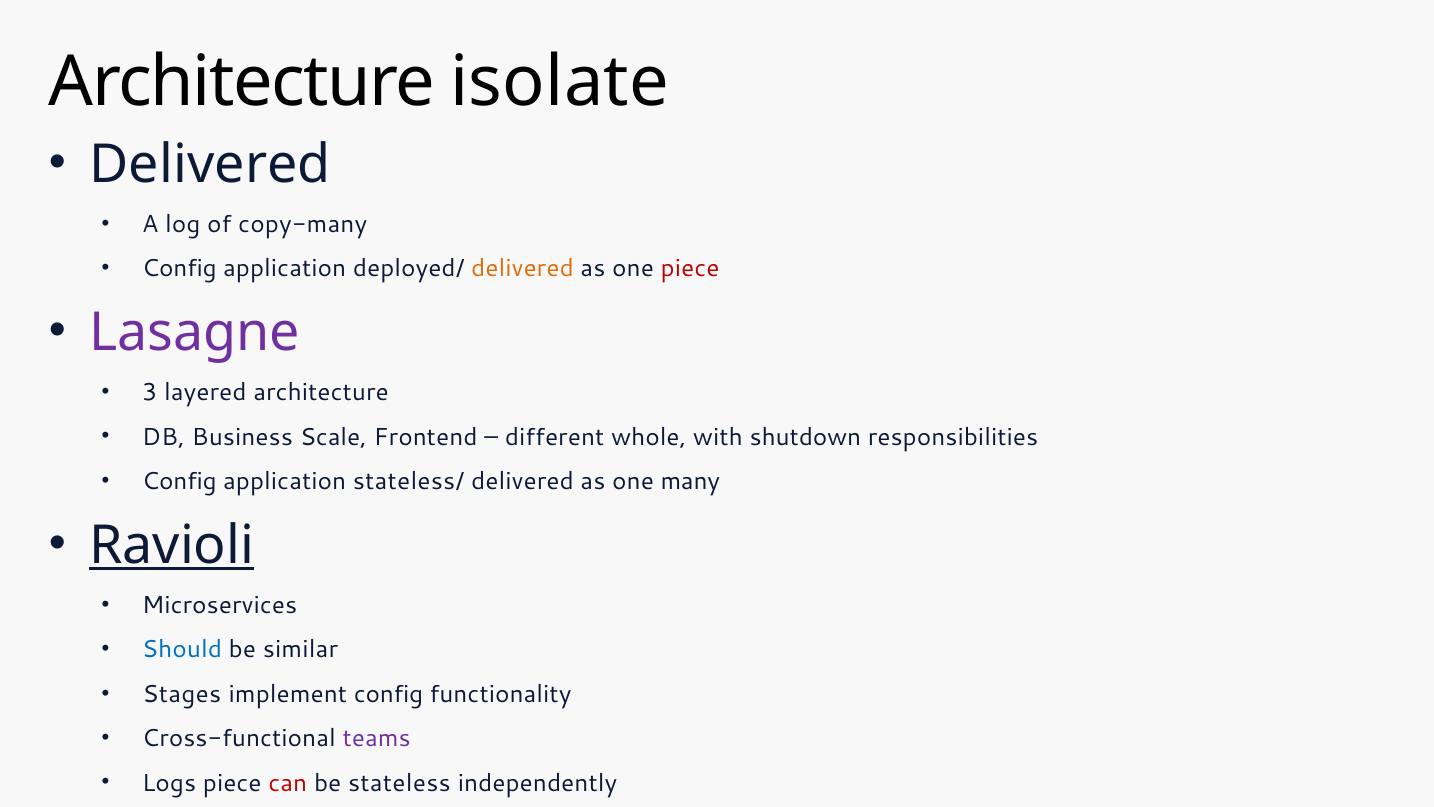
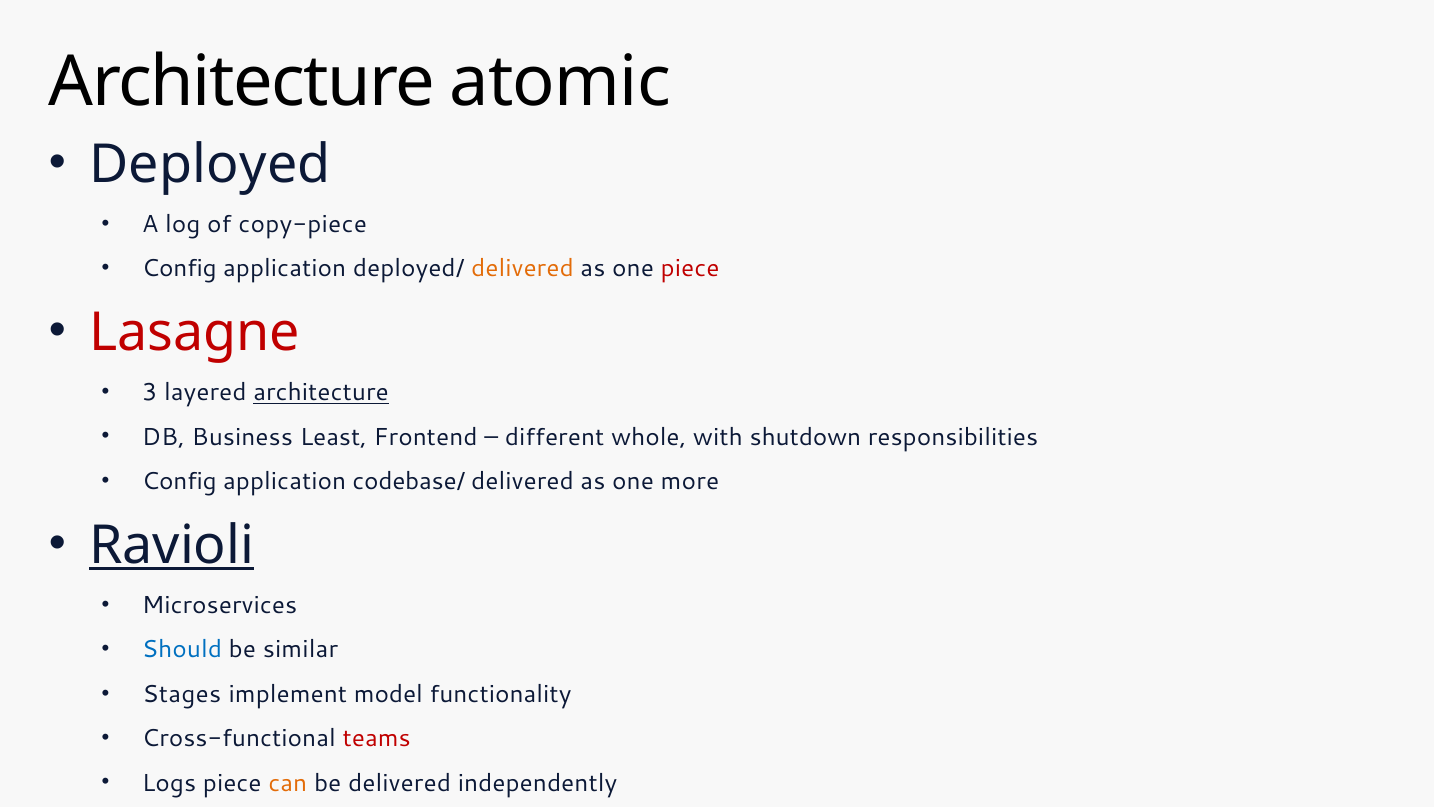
isolate: isolate -> atomic
Delivered at (210, 164): Delivered -> Deployed
copy-many: copy-many -> copy-piece
Lasagne colour: purple -> red
architecture at (321, 393) underline: none -> present
Scale: Scale -> Least
stateless/: stateless/ -> codebase/
many: many -> more
implement config: config -> model
teams colour: purple -> red
can colour: red -> orange
be stateless: stateless -> delivered
